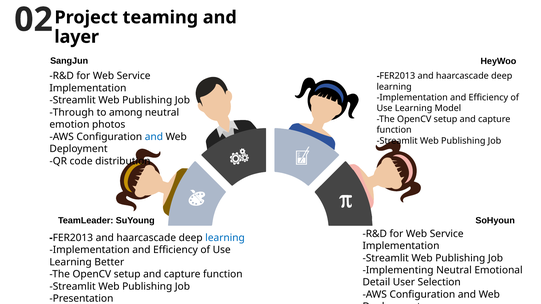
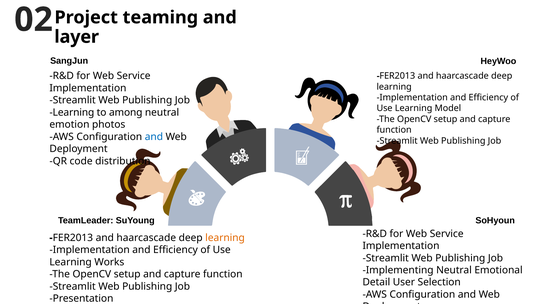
Through at (73, 113): Through -> Learning
learning at (225, 238) colour: blue -> orange
Better: Better -> Works
